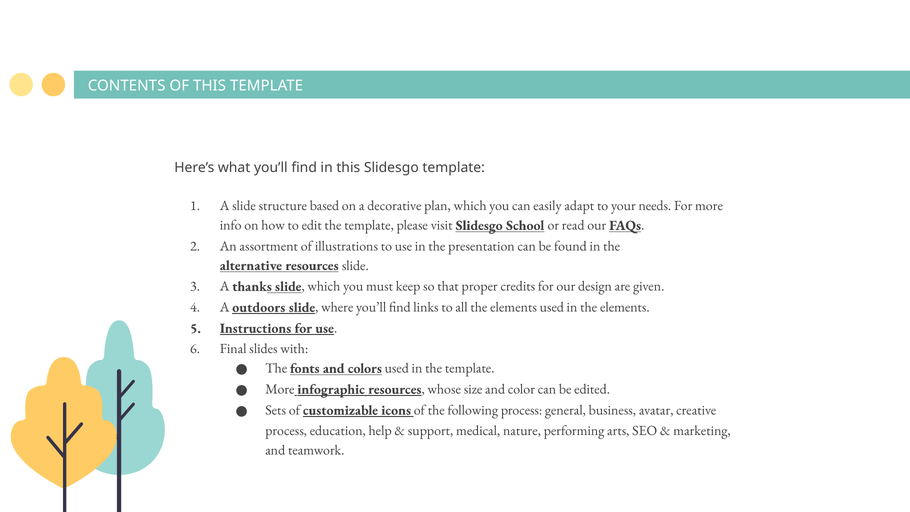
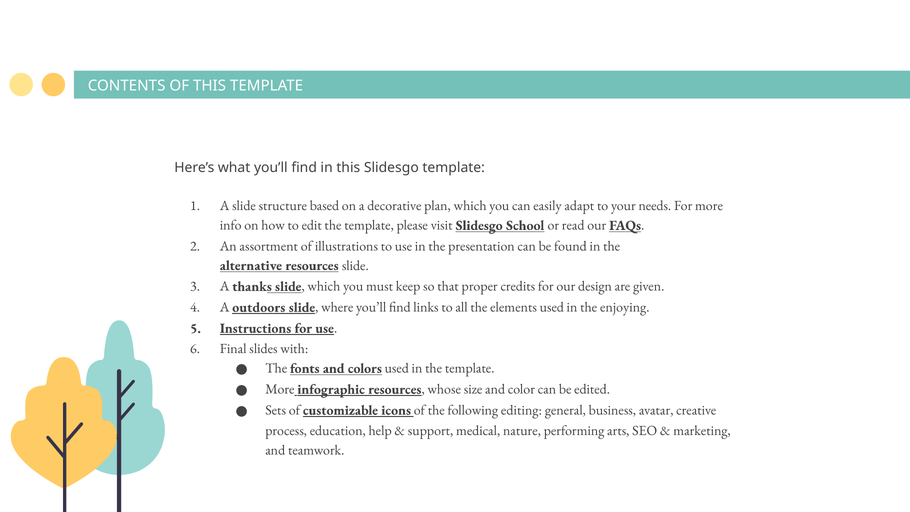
in the elements: elements -> enjoying
following process: process -> editing
